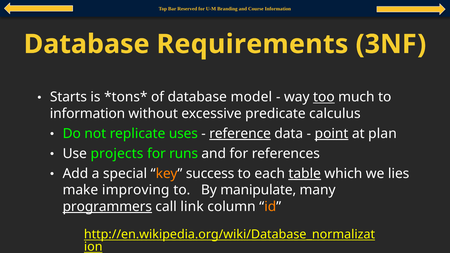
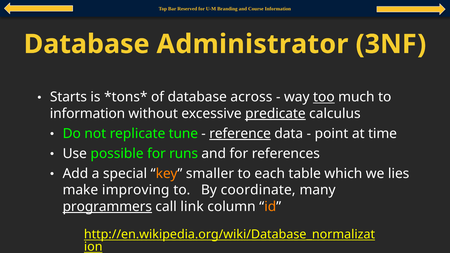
Requirements: Requirements -> Administrator
model: model -> across
predicate underline: none -> present
uses: uses -> tune
point underline: present -> none
plan: plan -> time
projects: projects -> possible
success: success -> smaller
table underline: present -> none
manipulate: manipulate -> coordinate
